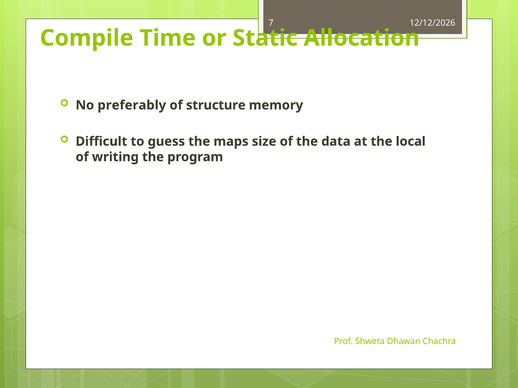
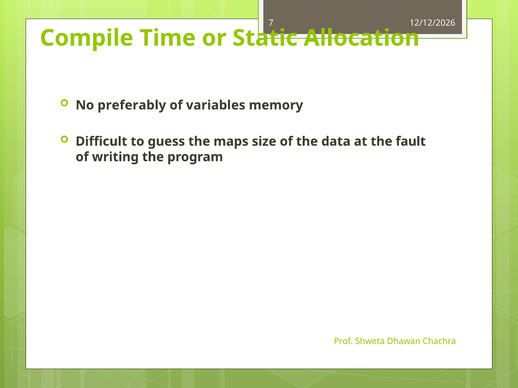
structure: structure -> variables
local: local -> fault
